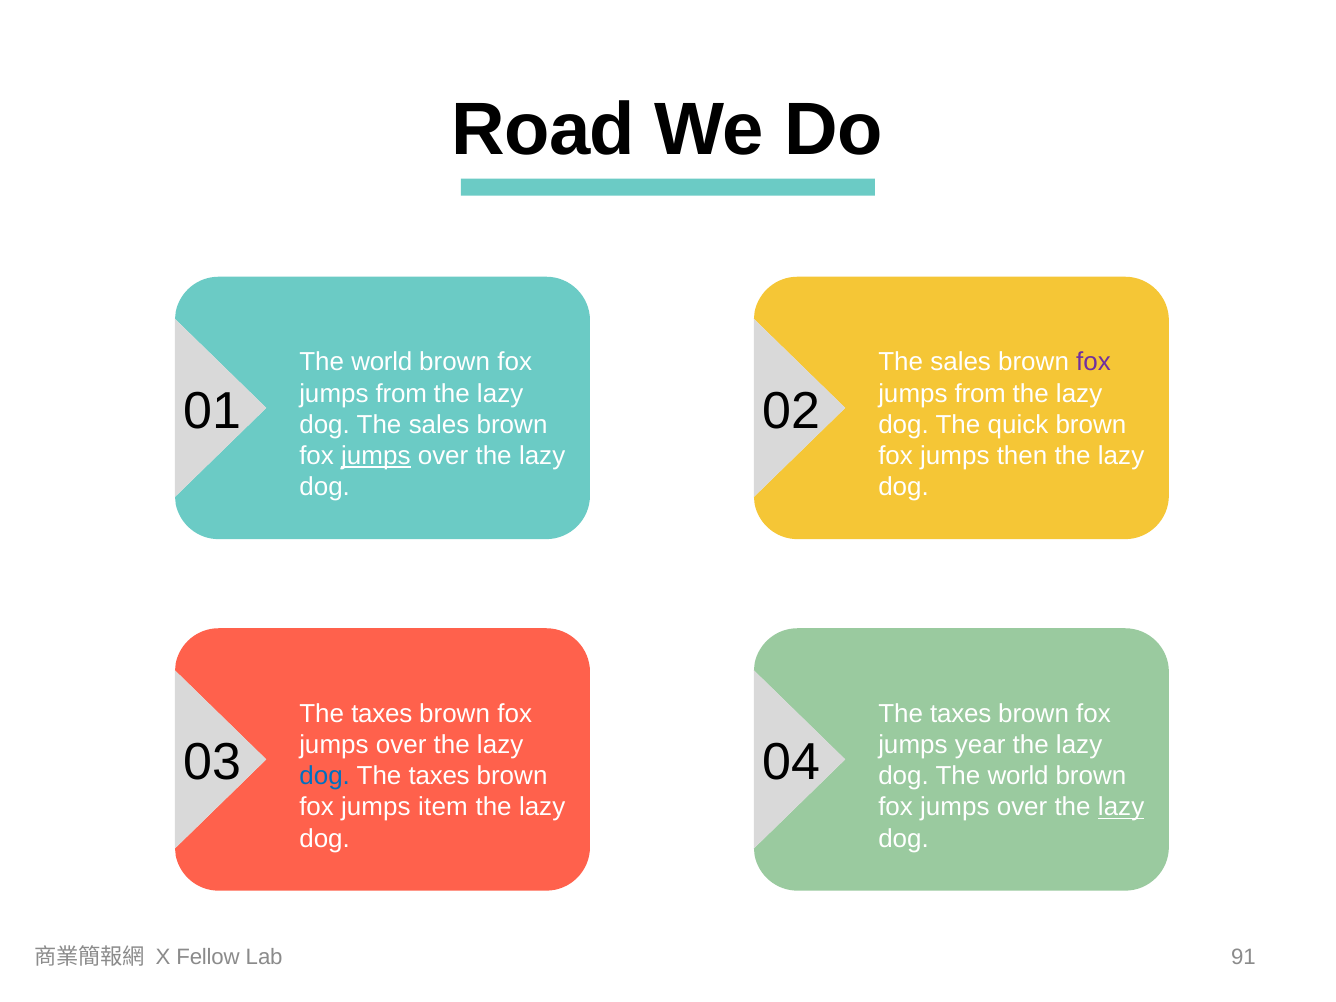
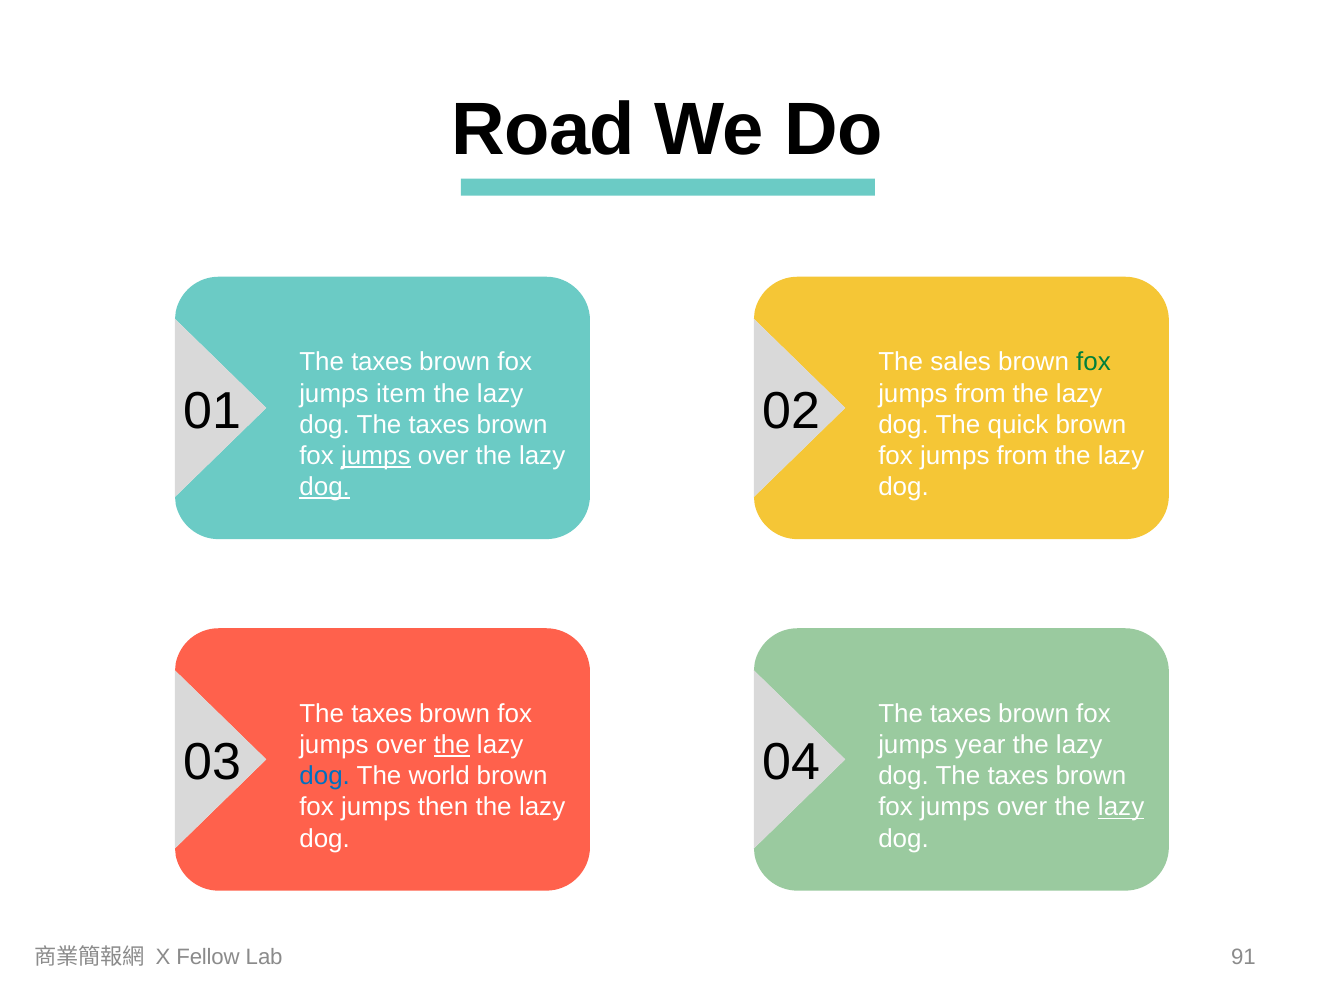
world at (382, 362): world -> taxes
fox at (1094, 362) colour: purple -> green
from at (401, 393): from -> item
sales at (439, 425): sales -> taxes
then at (1022, 456): then -> from
dog at (325, 487) underline: none -> present
the at (452, 745) underline: none -> present
taxes at (439, 776): taxes -> world
world at (1018, 776): world -> taxes
item: item -> then
